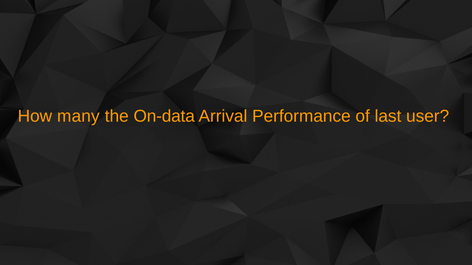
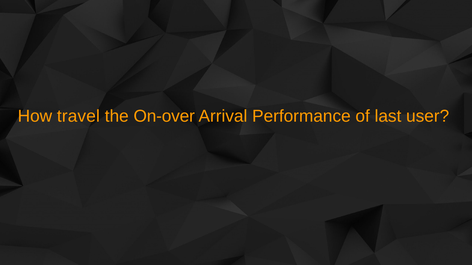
many: many -> travel
On-data: On-data -> On-over
